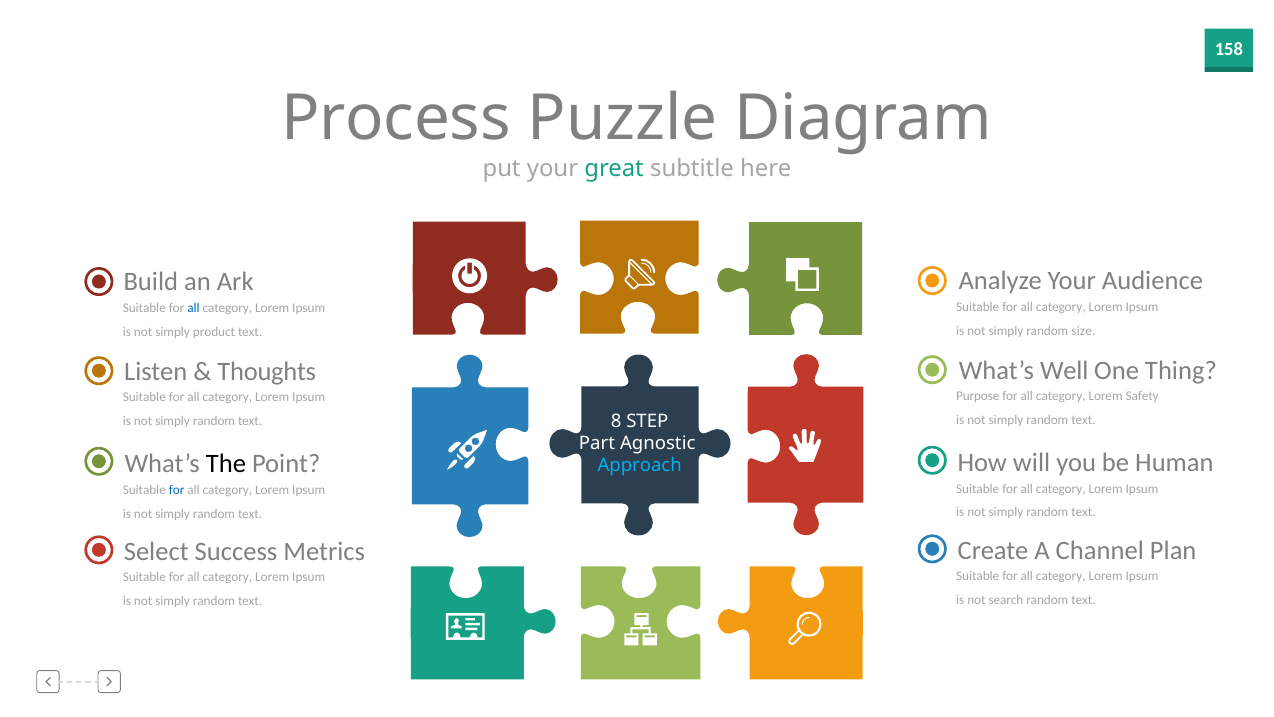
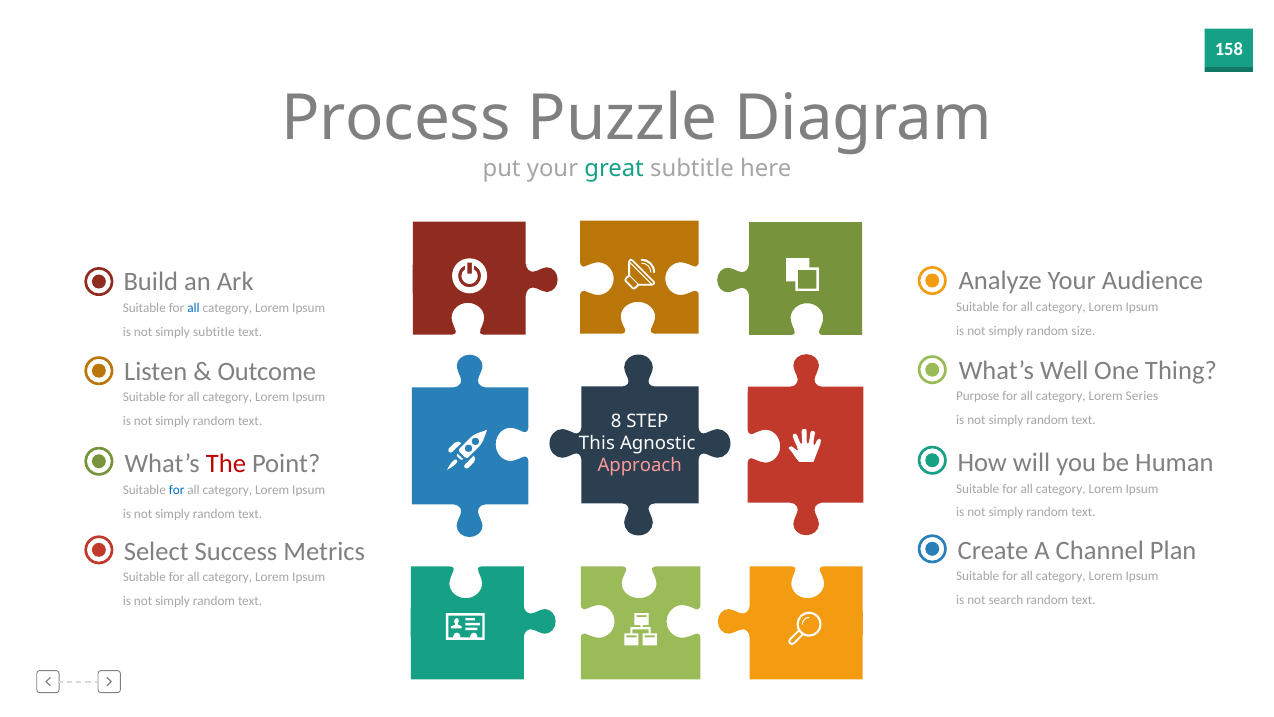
simply product: product -> subtitle
Thoughts: Thoughts -> Outcome
Safety: Safety -> Series
Part: Part -> This
The colour: black -> red
Approach colour: light blue -> pink
